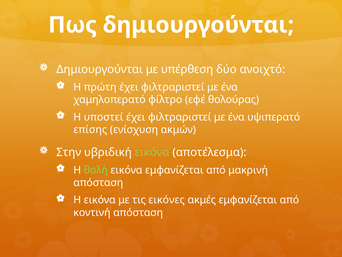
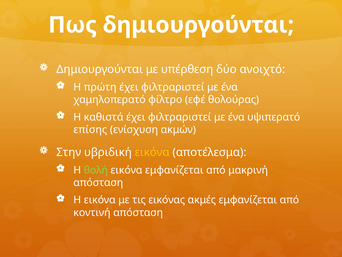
υποστεί: υποστεί -> καθιστά
εικόνα at (152, 152) colour: light green -> yellow
εικόνες: εικόνες -> εικόνας
